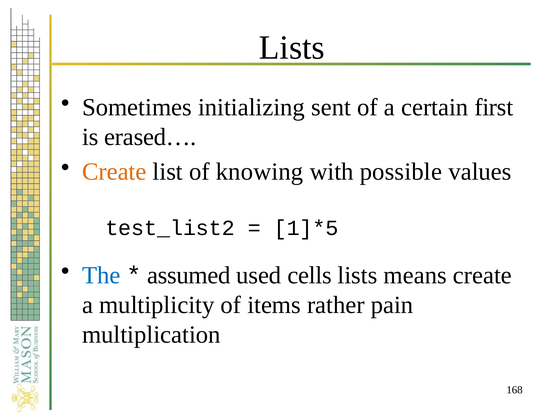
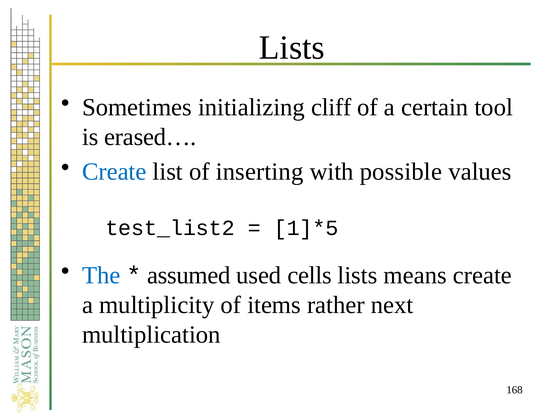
sent: sent -> cliff
first: first -> tool
Create at (114, 172) colour: orange -> blue
knowing: knowing -> inserting
pain: pain -> next
